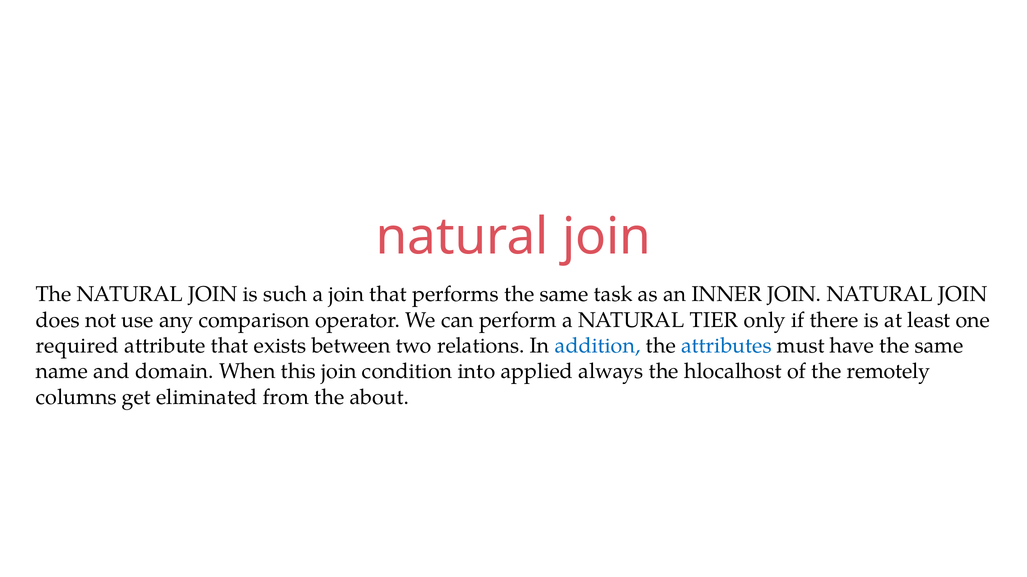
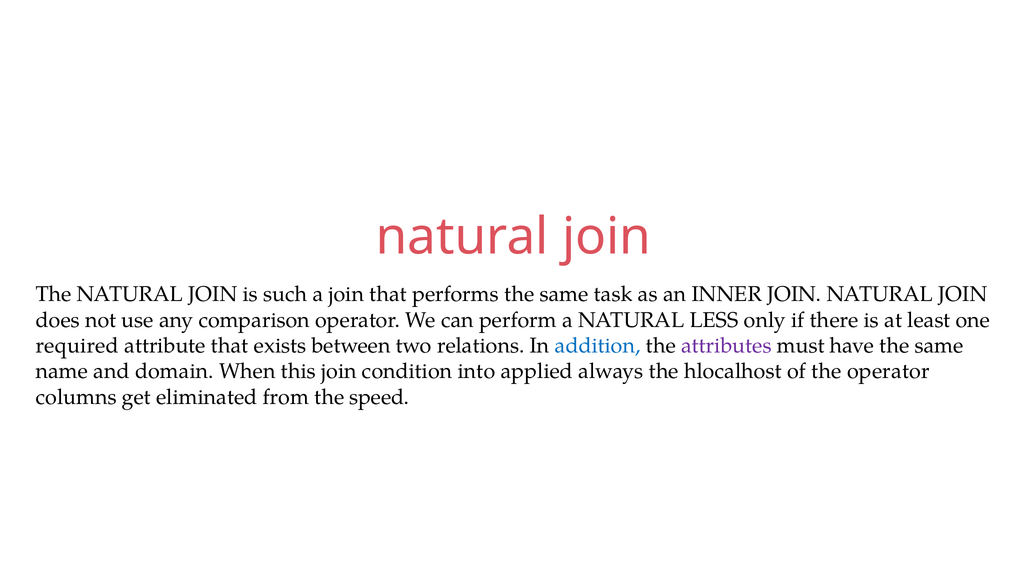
TIER: TIER -> LESS
attributes colour: blue -> purple
the remotely: remotely -> operator
about: about -> speed
